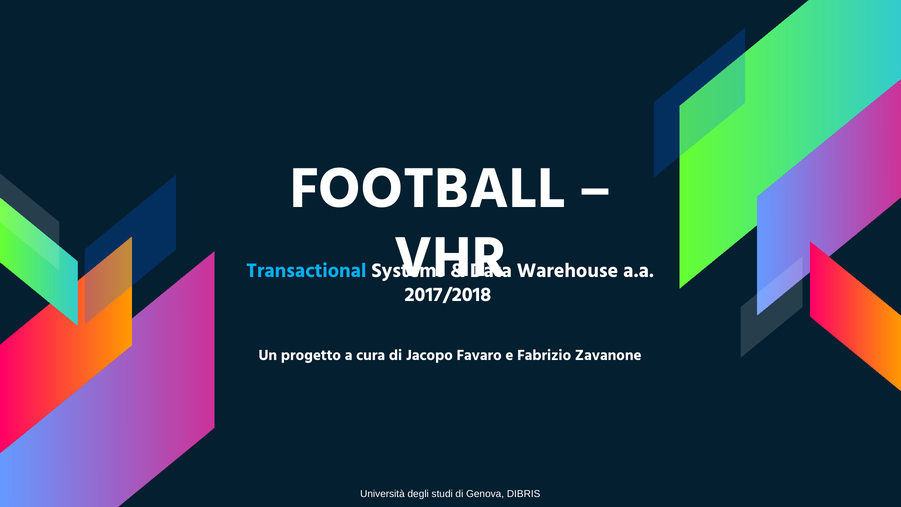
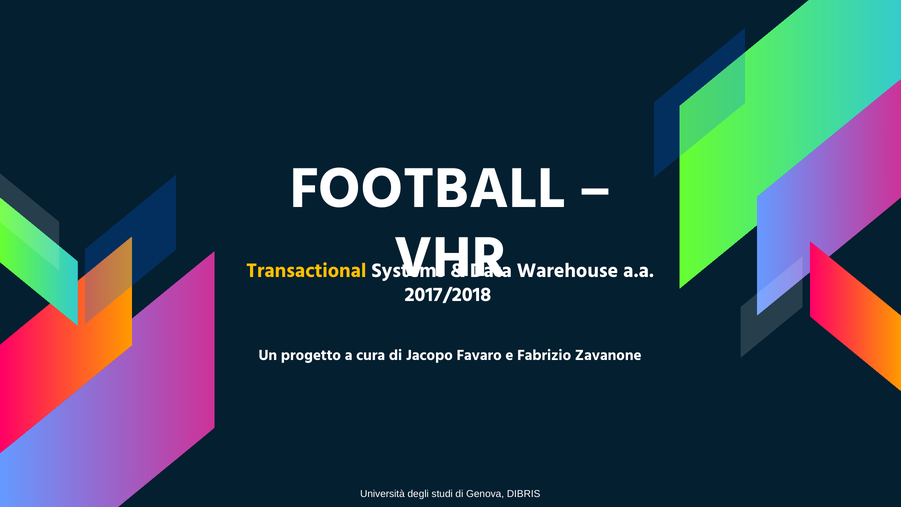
Transactional colour: light blue -> yellow
